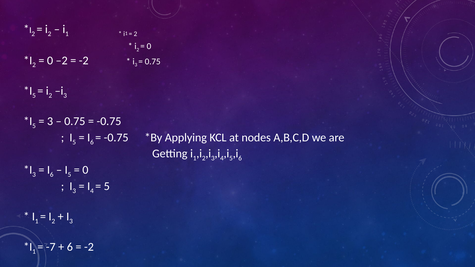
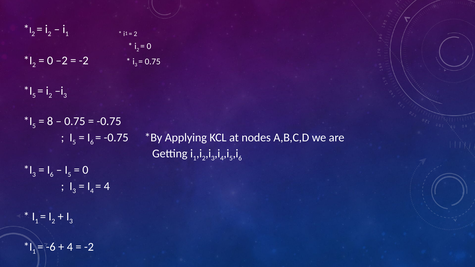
3 at (50, 121): 3 -> 8
5 at (107, 186): 5 -> 4
-7: -7 -> -6
6 at (70, 247): 6 -> 4
